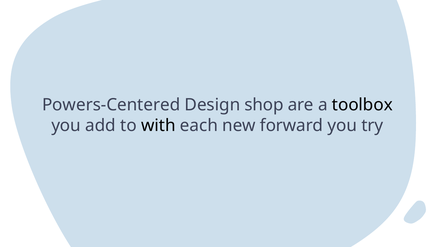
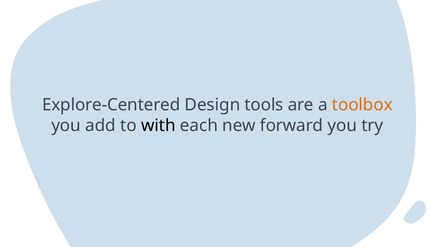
Powers-Centered: Powers-Centered -> Explore-Centered
shop: shop -> tools
toolbox colour: black -> orange
